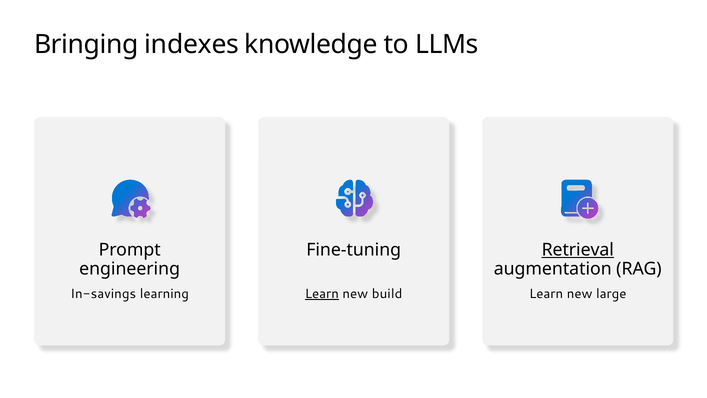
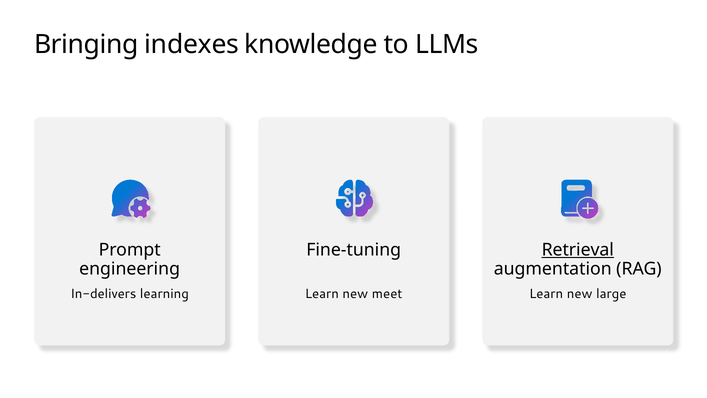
In-savings: In-savings -> In-delivers
Learn at (322, 294) underline: present -> none
build: build -> meet
